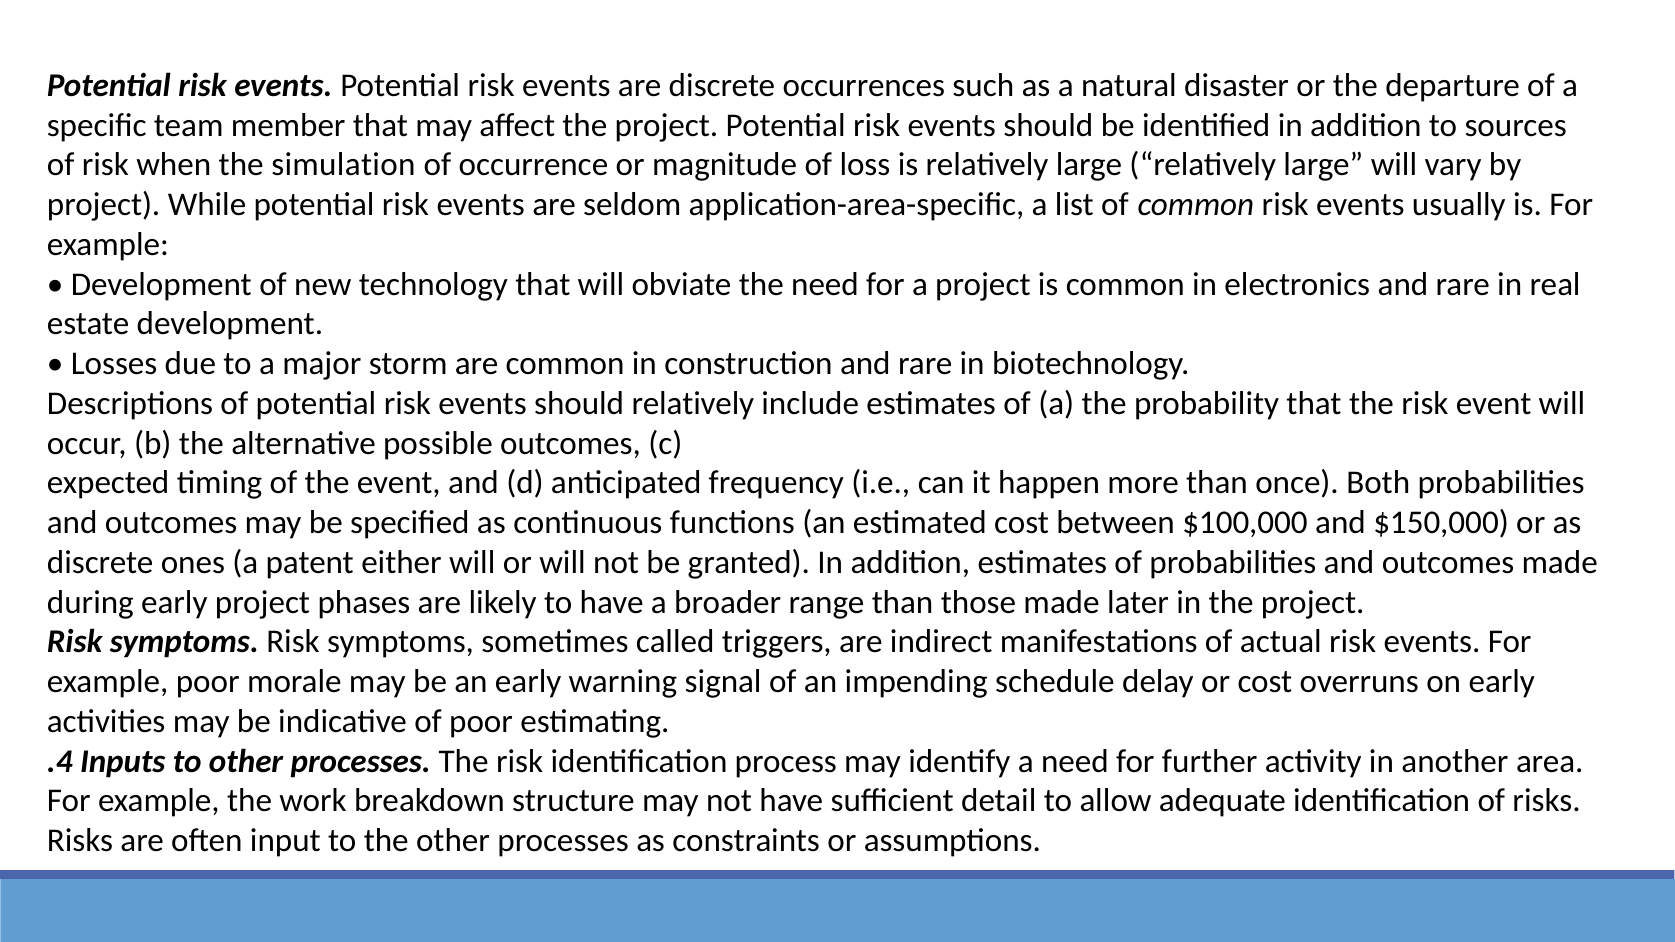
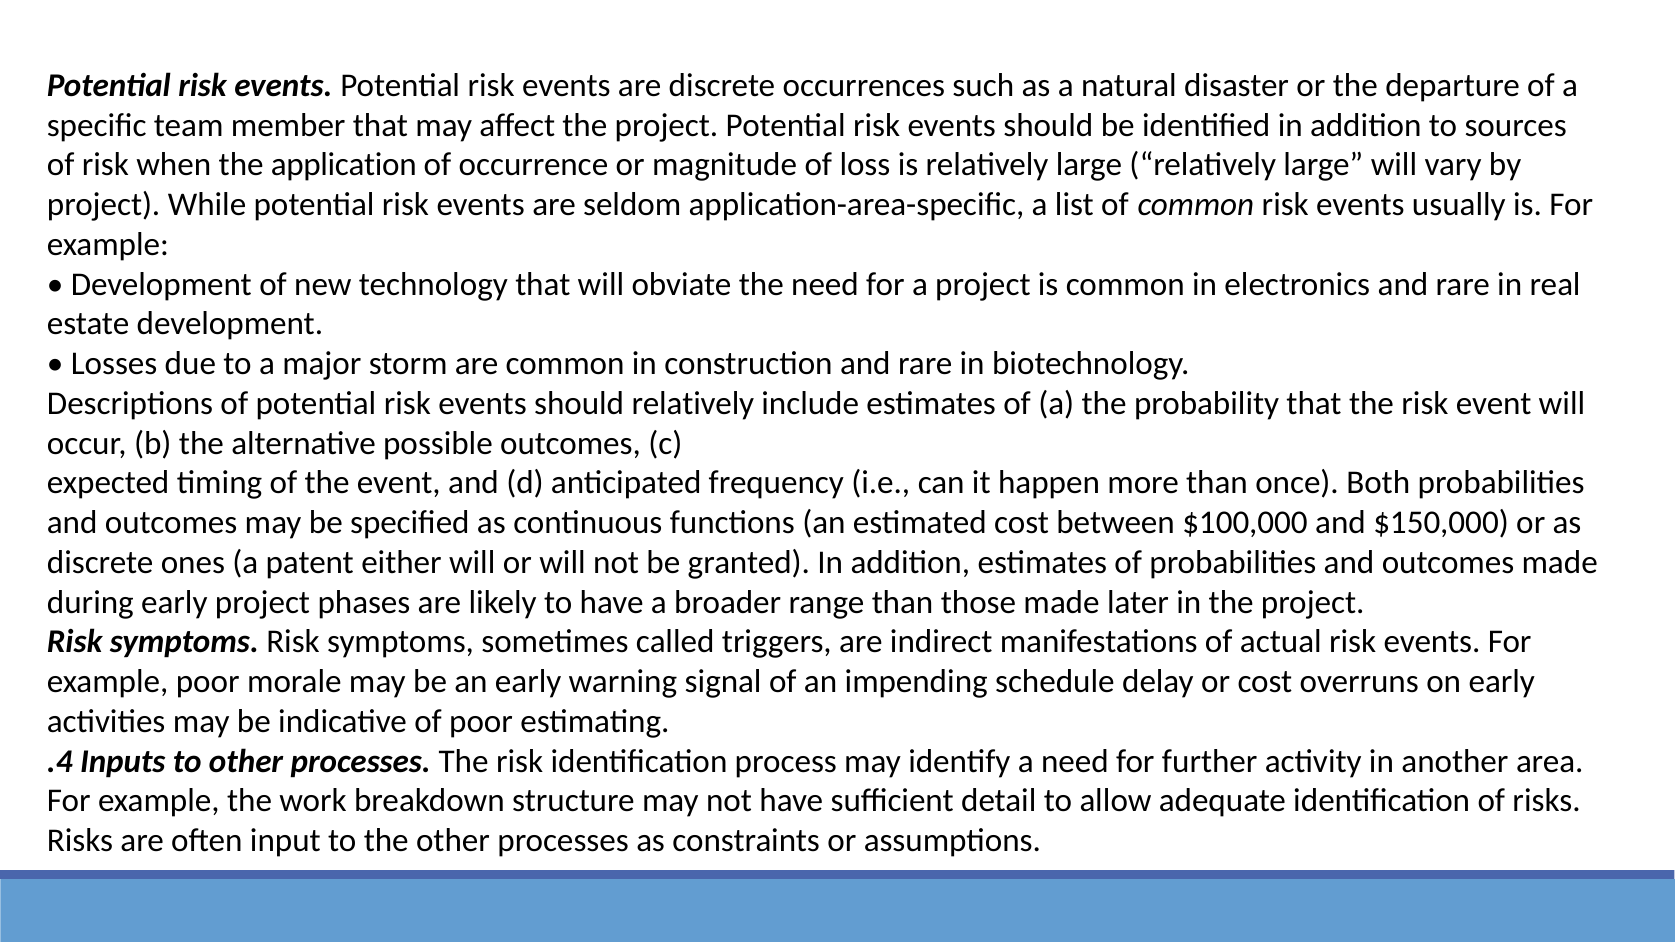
simulation: simulation -> application
